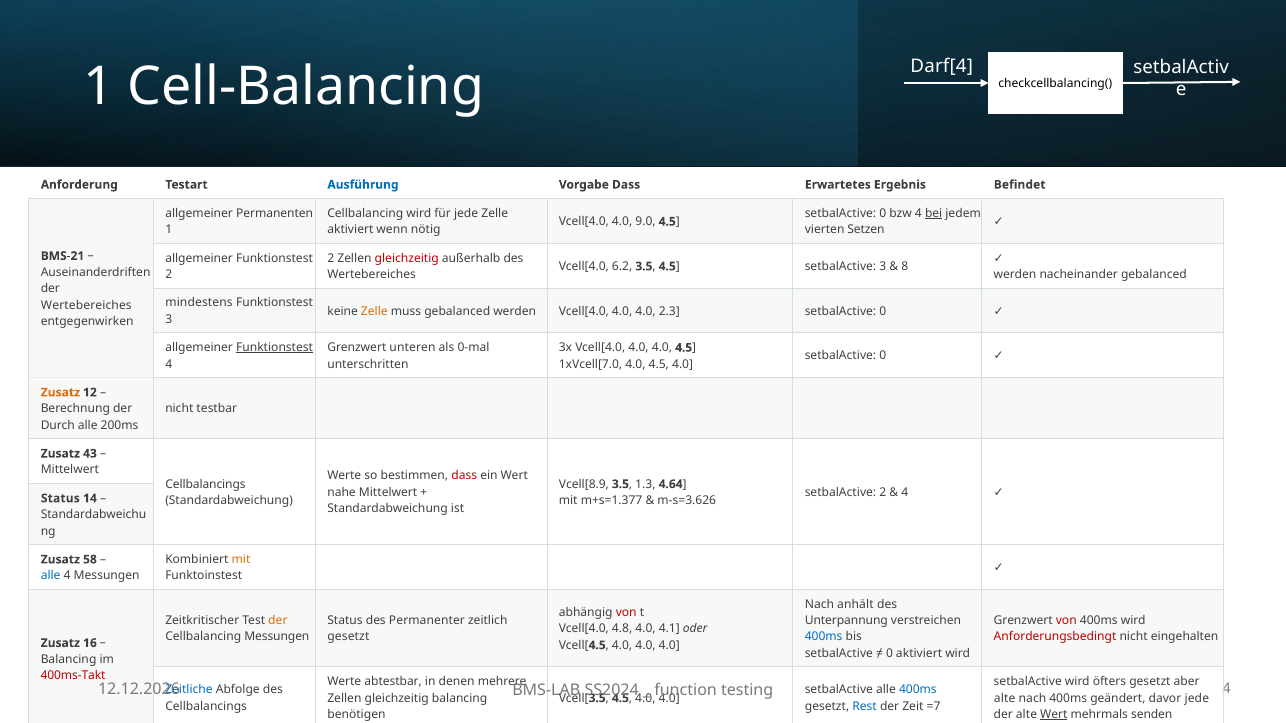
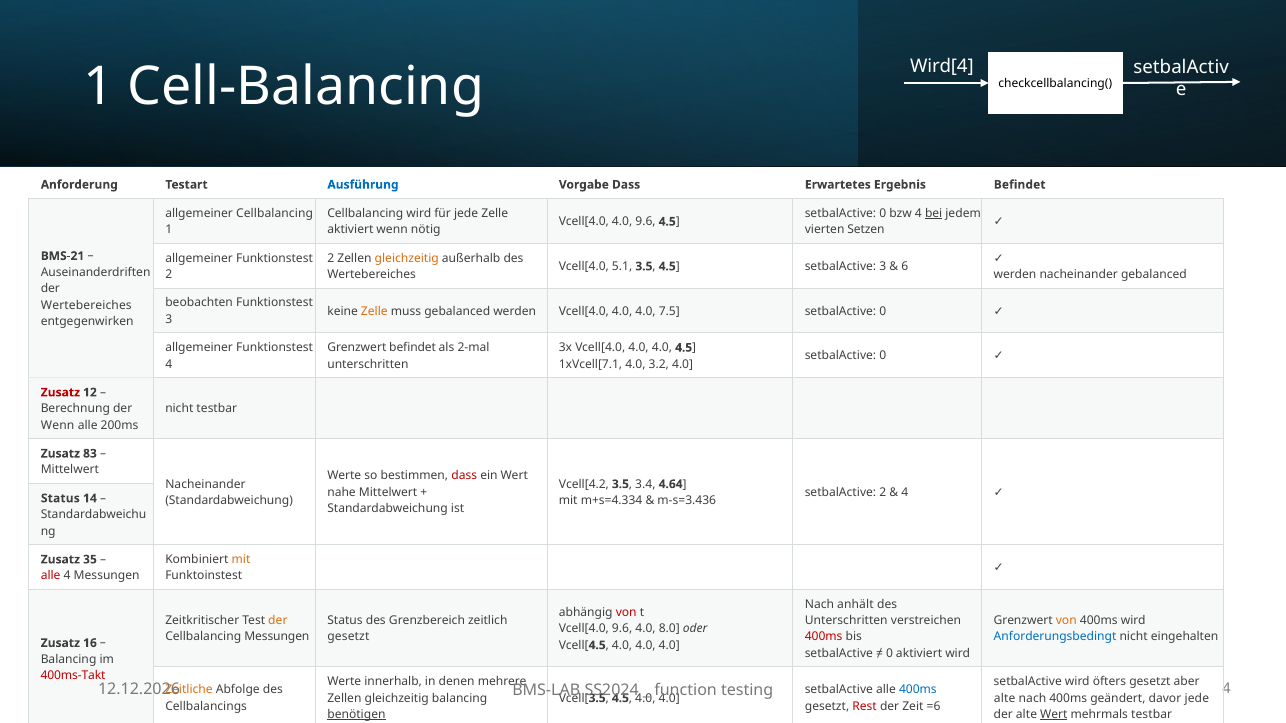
Darf[4: Darf[4 -> Wird[4
allgemeiner Permanenten: Permanenten -> Cellbalancing
4.0 9.0: 9.0 -> 9.6
gleichzeitig at (407, 258) colour: red -> orange
6.2: 6.2 -> 5.1
8: 8 -> 6
mindestens: mindestens -> beobachten
2.3: 2.3 -> 7.5
Funktionstest at (275, 348) underline: present -> none
Grenzwert unteren: unteren -> befindet
0-mal: 0-mal -> 2-mal
1xVcell[7.0: 1xVcell[7.0 -> 1xVcell[7.1
4.5 at (659, 364): 4.5 -> 3.2
Zusatz at (60, 393) colour: orange -> red
Durch at (58, 425): Durch -> Wenn
43: 43 -> 83
Cellbalancings at (205, 484): Cellbalancings -> Nacheinander
Vcell[8.9: Vcell[8.9 -> Vcell[4.2
1.3: 1.3 -> 3.4
m+s=1.377: m+s=1.377 -> m+s=4.334
m-s=3.626: m-s=3.626 -> m-s=3.436
58: 58 -> 35
alle at (51, 576) colour: blue -> red
Permanenter: Permanenter -> Grenzbereich
Unterpannung at (846, 621): Unterpannung -> Unterschritten
von at (1066, 621) colour: red -> orange
Vcell[4.0 4.8: 4.8 -> 9.6
4.1: 4.1 -> 8.0
400ms at (824, 637) colour: blue -> red
Anforderungsbedingt colour: red -> blue
abtestbar: abtestbar -> innerhalb
Zeitliche colour: blue -> orange
Rest colour: blue -> red
=7: =7 -> =6
benötigen underline: none -> present
mehrmals senden: senden -> testbar
